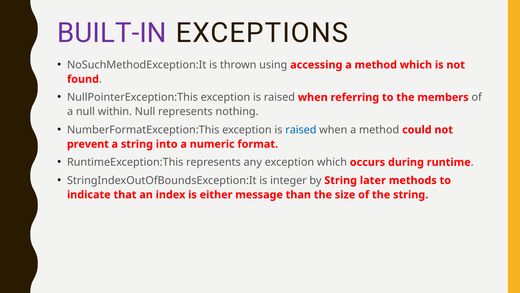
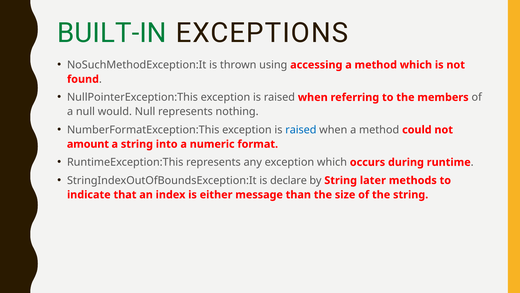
BUILT-IN colour: purple -> green
within: within -> would
prevent: prevent -> amount
integer: integer -> declare
